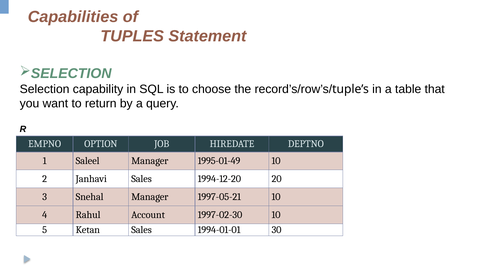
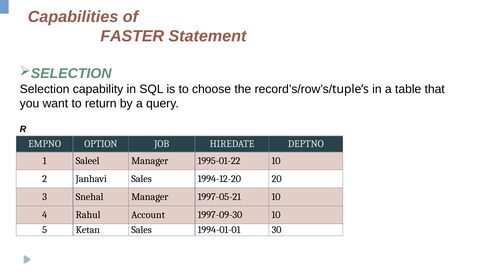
TUPLES: TUPLES -> FASTER
1995-01-49: 1995-01-49 -> 1995-01-22
1997-02-30: 1997-02-30 -> 1997-09-30
